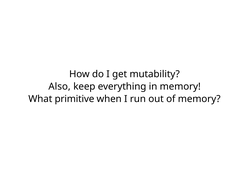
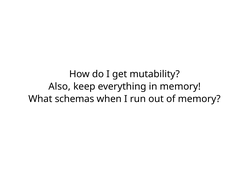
primitive: primitive -> schemas
